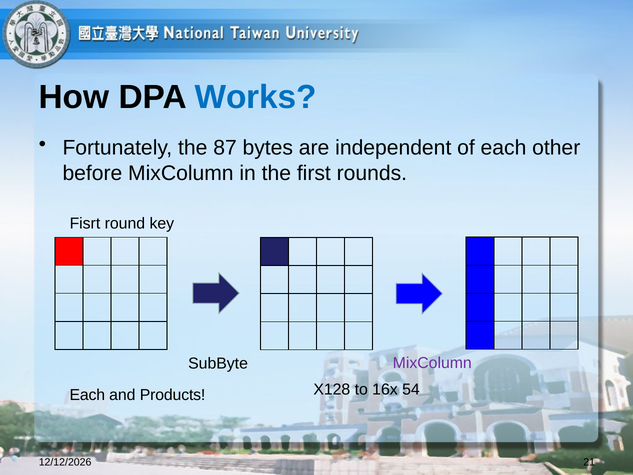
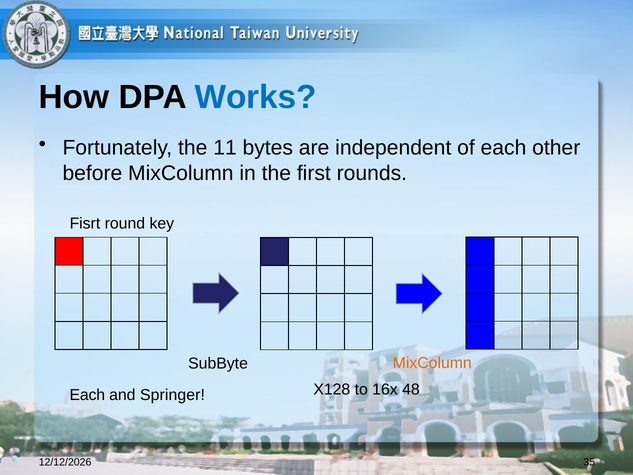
87: 87 -> 11
MixColumn at (432, 363) colour: purple -> orange
Products: Products -> Springer
54: 54 -> 48
21: 21 -> 35
